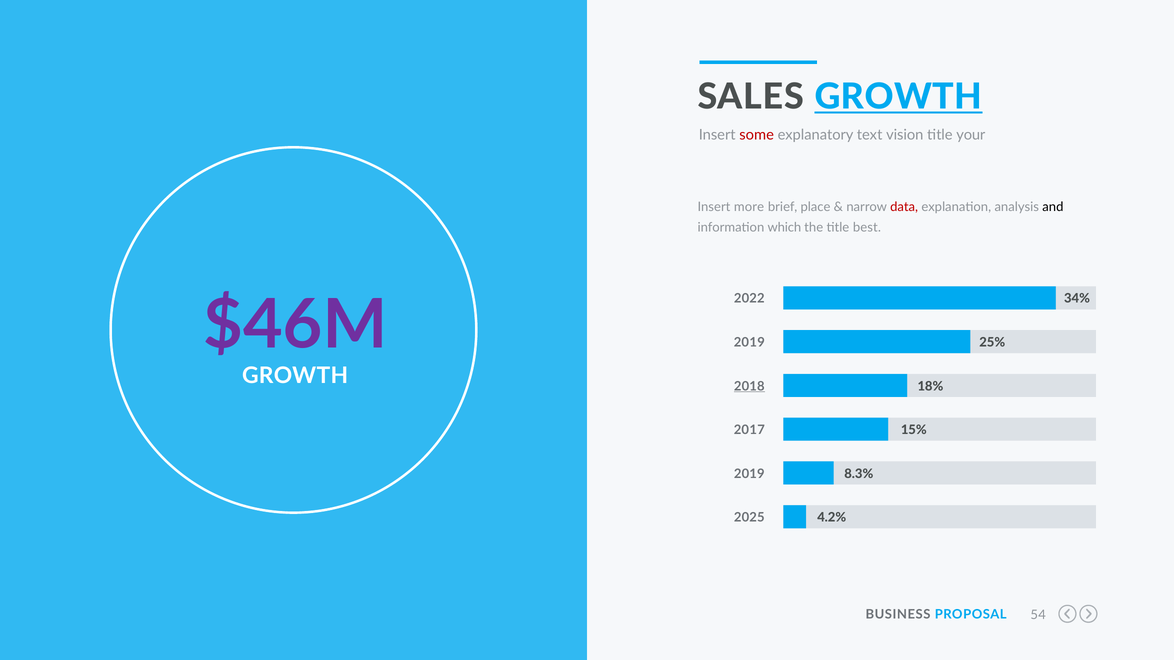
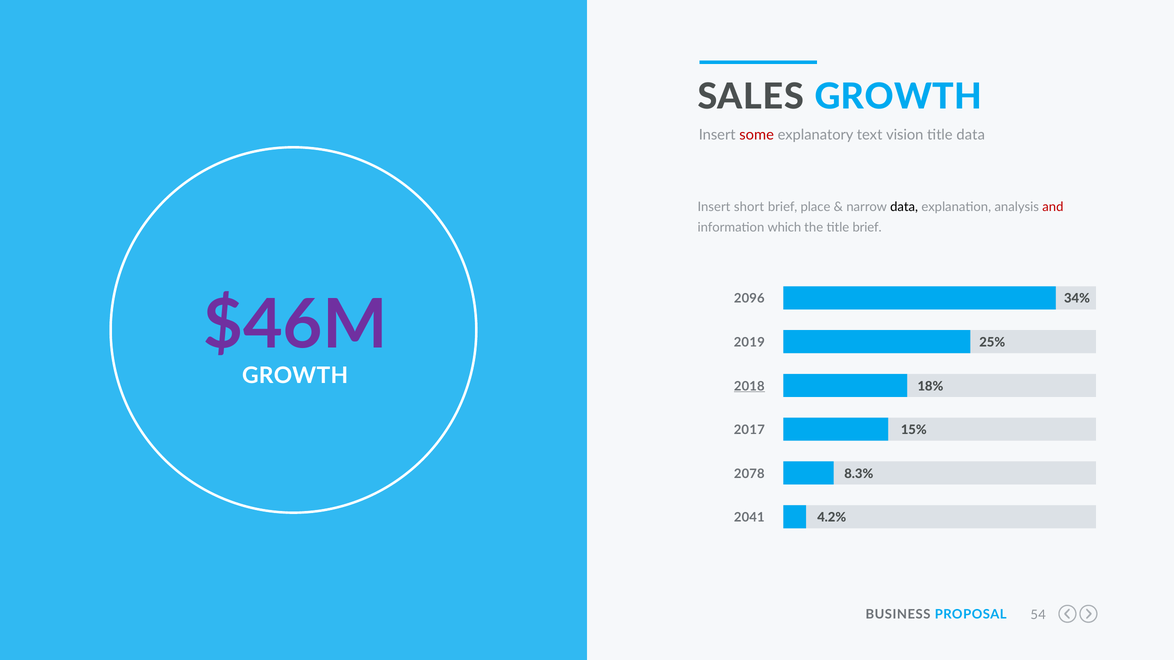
GROWTH at (898, 97) underline: present -> none
title your: your -> data
more: more -> short
data at (904, 207) colour: red -> black
and colour: black -> red
title best: best -> brief
2022: 2022 -> 2096
2019 at (749, 474): 2019 -> 2078
2025: 2025 -> 2041
